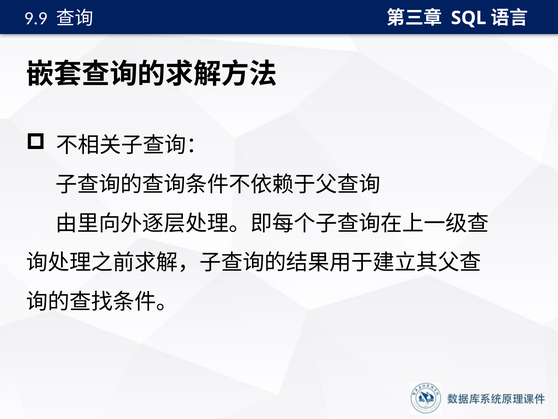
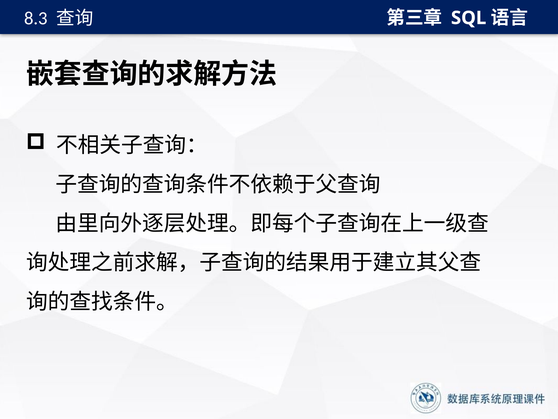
9.9: 9.9 -> 8.3
